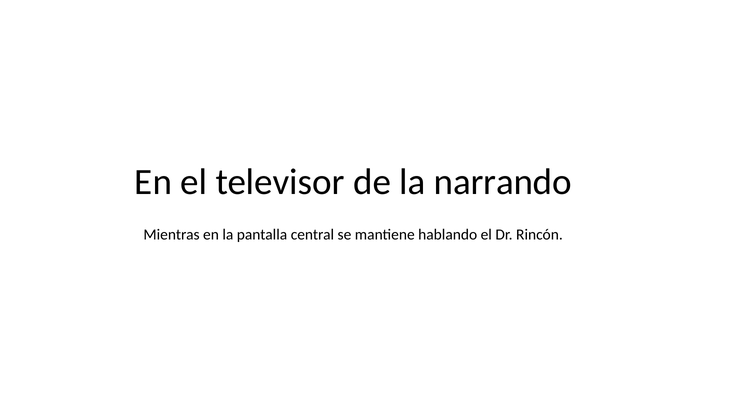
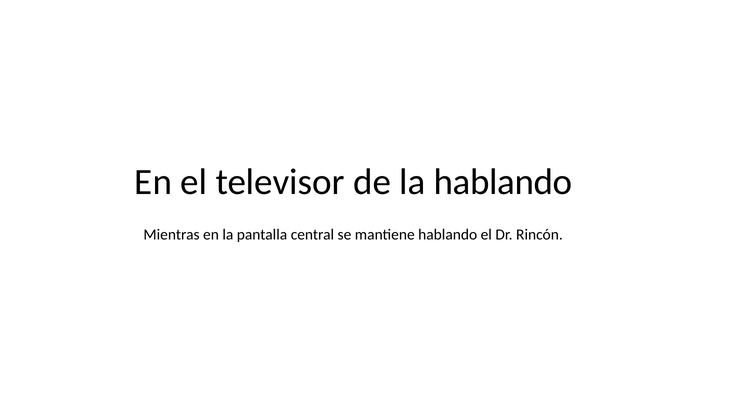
la narrando: narrando -> hablando
